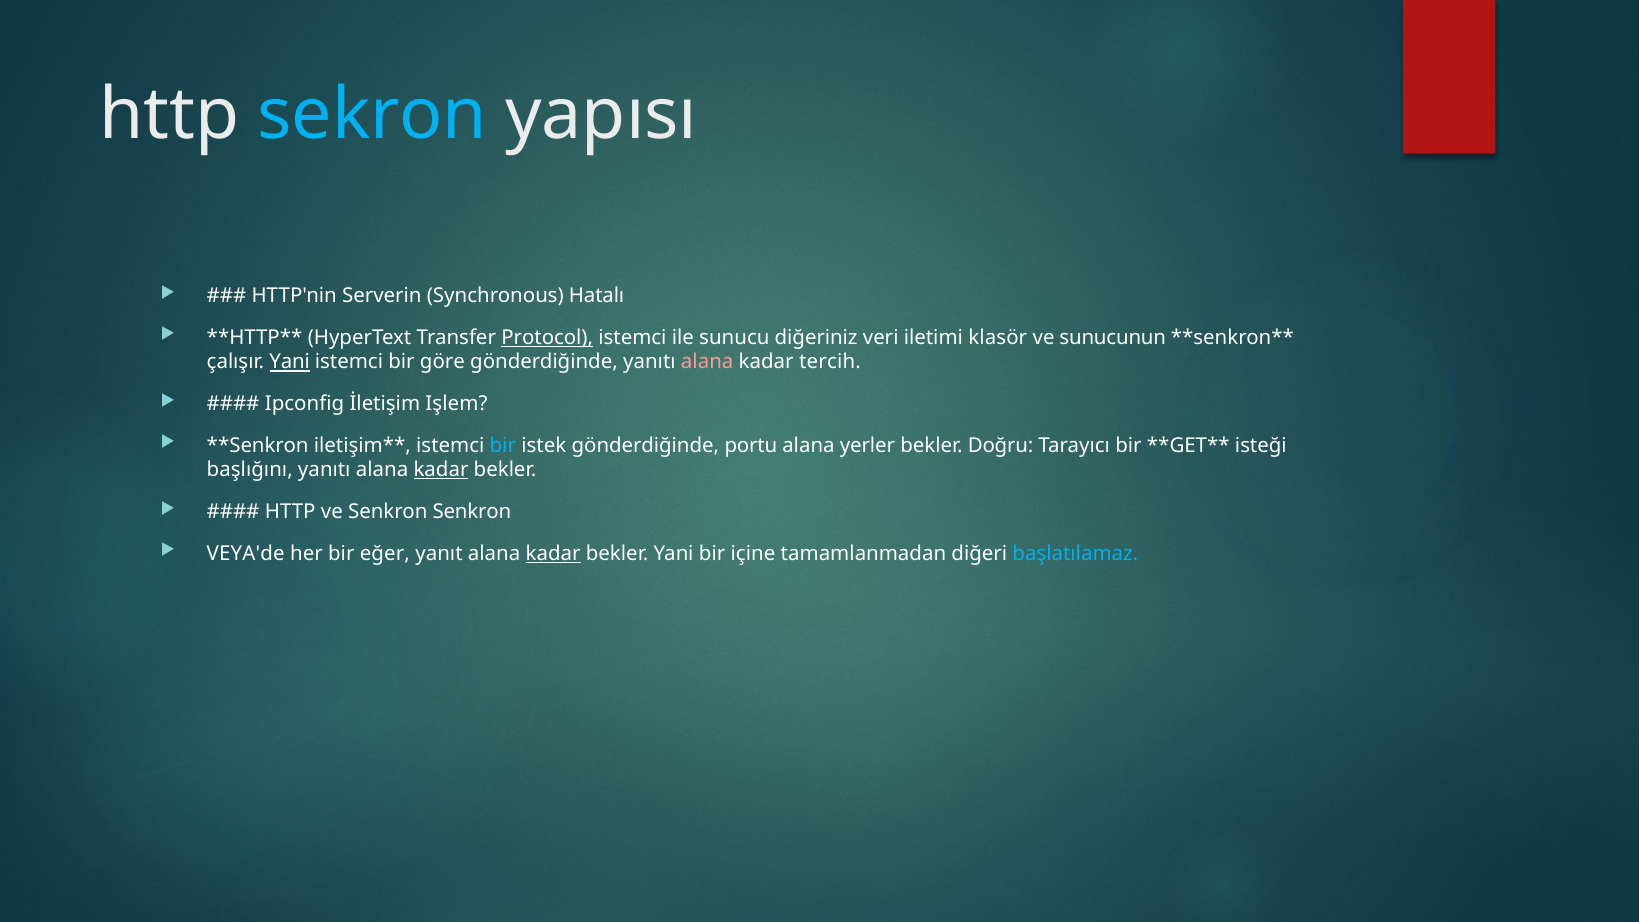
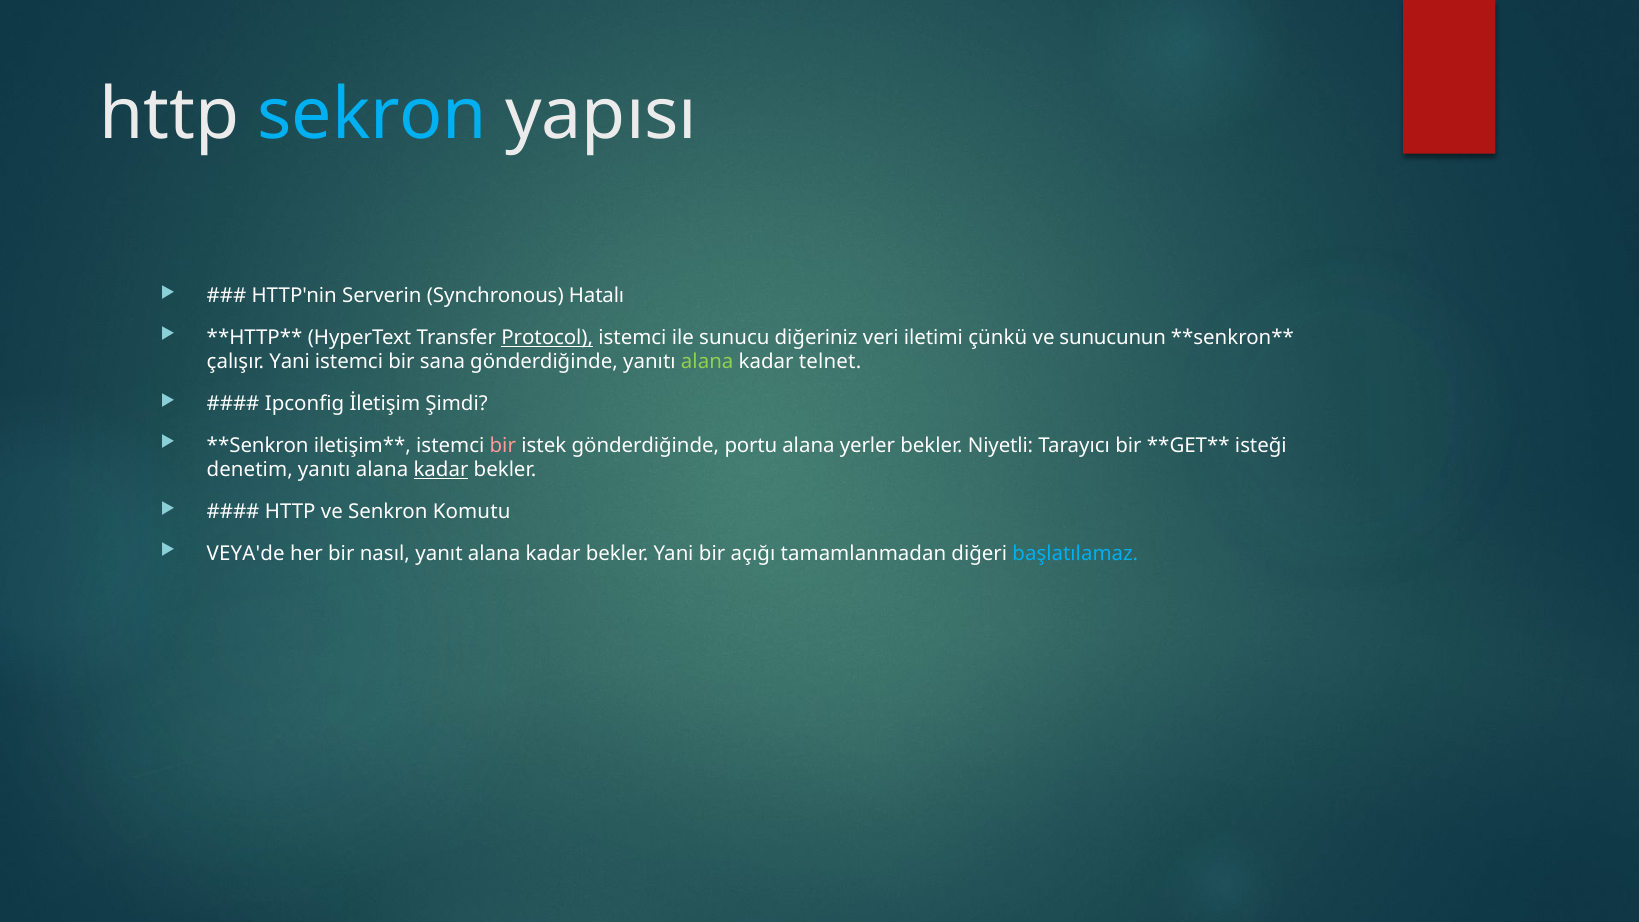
klasör: klasör -> çünkü
Yani at (290, 362) underline: present -> none
göre: göre -> sana
alana at (707, 362) colour: pink -> light green
tercih: tercih -> telnet
Işlem: Işlem -> Şimdi
bir at (503, 445) colour: light blue -> pink
Doğru: Doğru -> Niyetli
başlığını: başlığını -> denetim
Senkron Senkron: Senkron -> Komutu
eğer: eğer -> nasıl
kadar at (553, 553) underline: present -> none
içine: içine -> açığı
